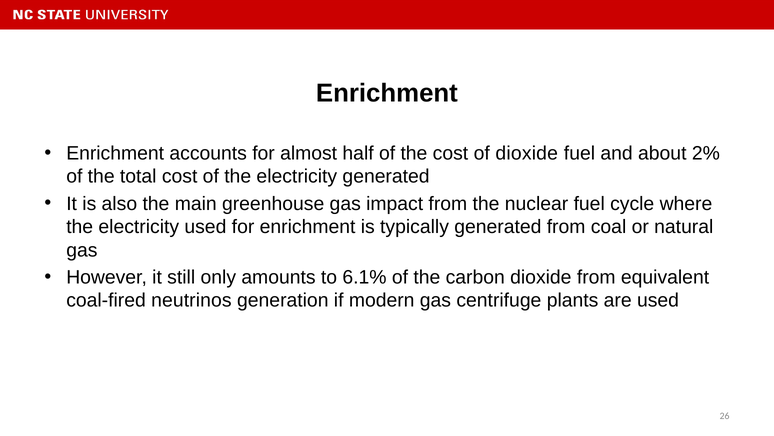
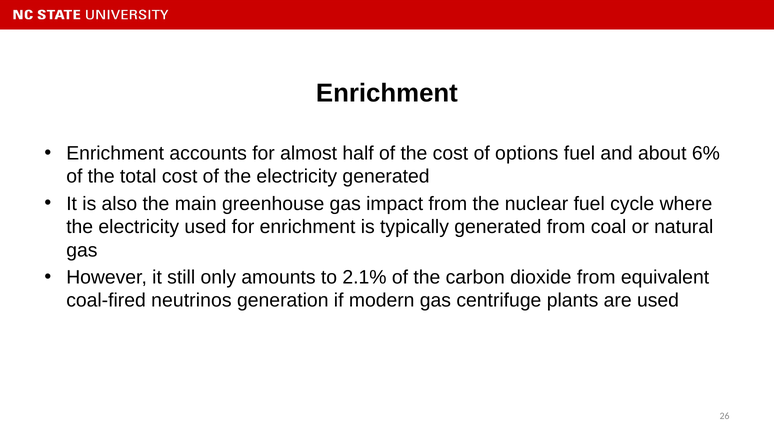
of dioxide: dioxide -> options
2%: 2% -> 6%
6.1%: 6.1% -> 2.1%
